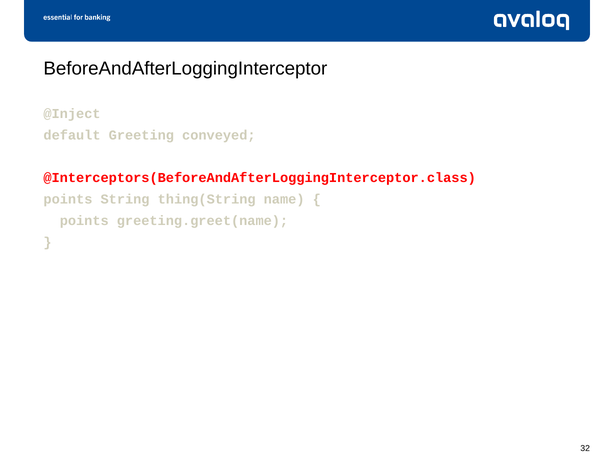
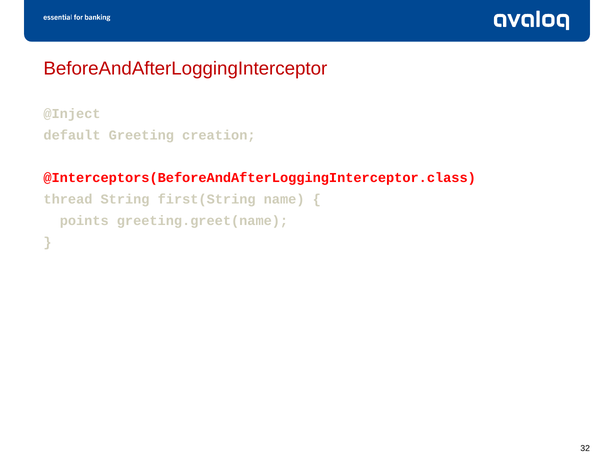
BeforeAndAfterLoggingInterceptor colour: black -> red
conveyed: conveyed -> creation
points at (68, 200): points -> thread
thing(String: thing(String -> first(String
